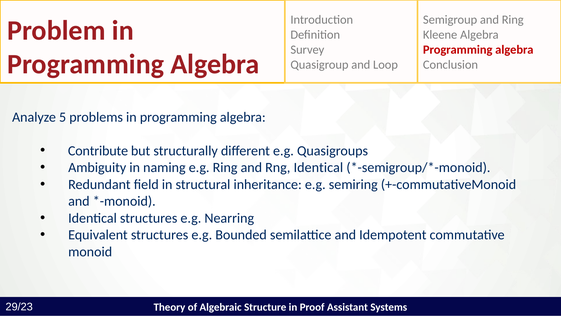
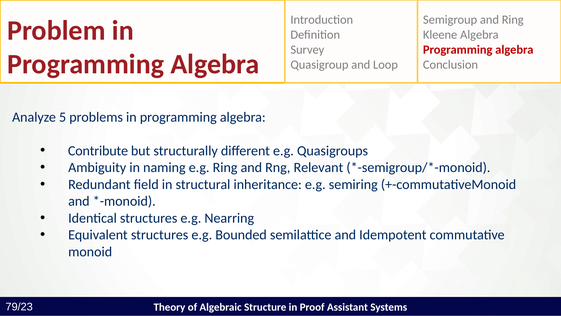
Rng Identical: Identical -> Relevant
29/23: 29/23 -> 79/23
